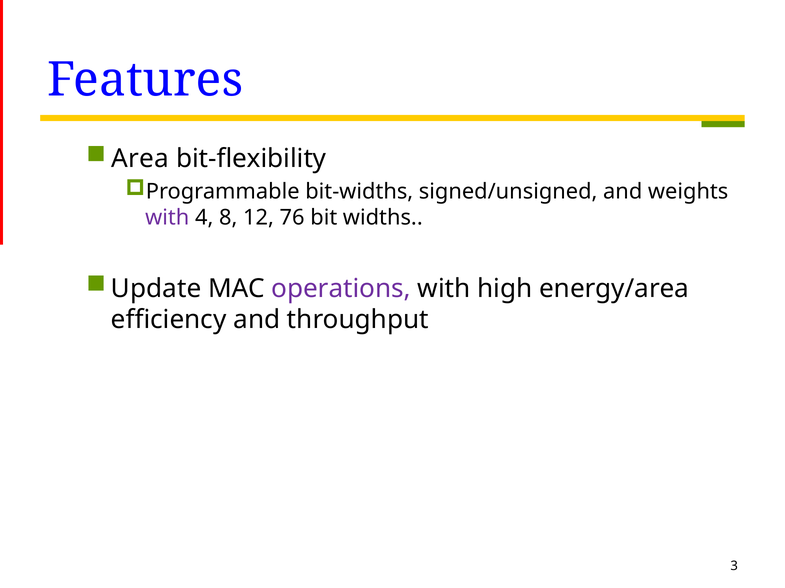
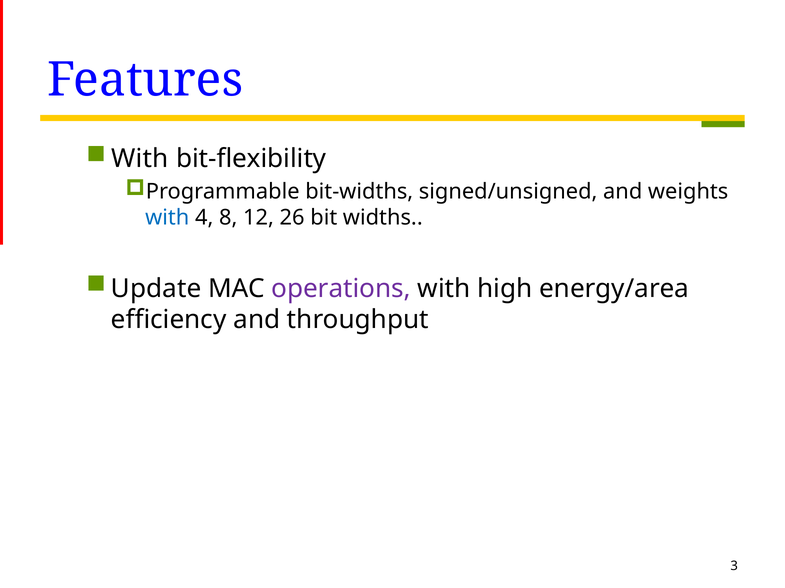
Area at (140, 159): Area -> With
with at (167, 218) colour: purple -> blue
76: 76 -> 26
